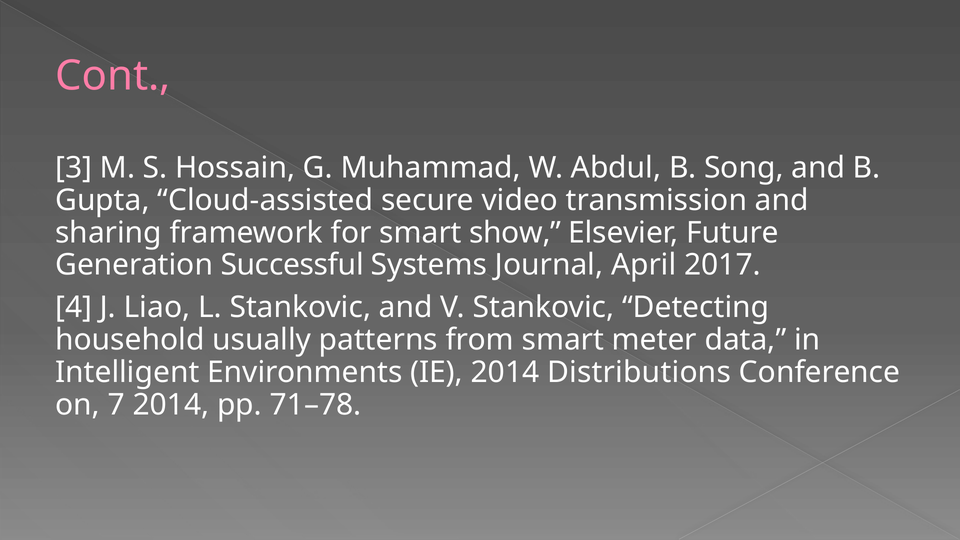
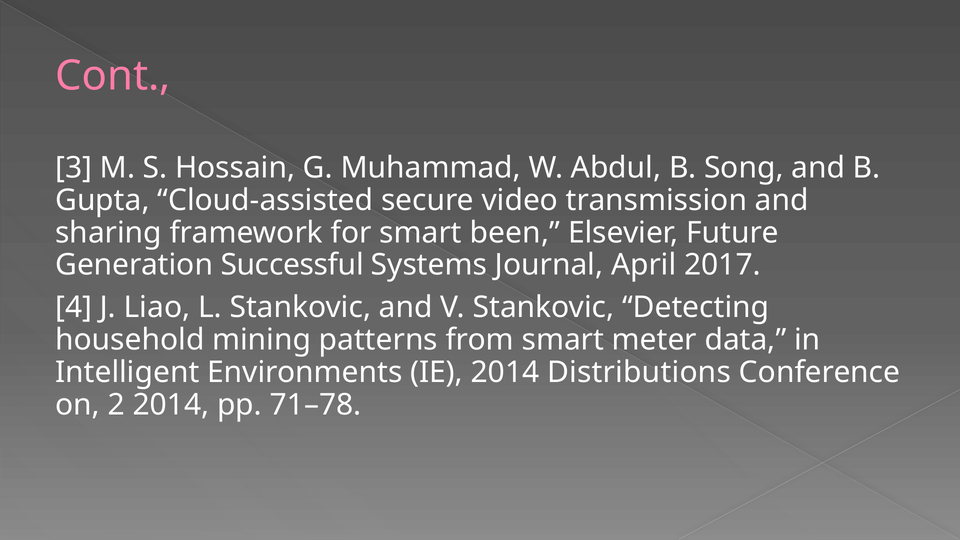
show: show -> been
usually: usually -> mining
7: 7 -> 2
